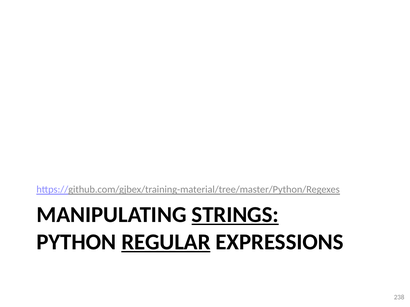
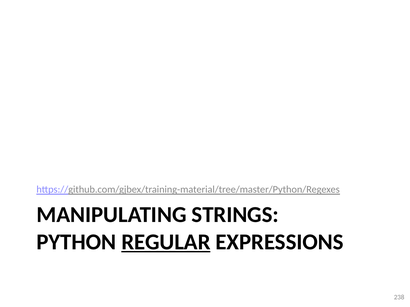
STRINGS underline: present -> none
